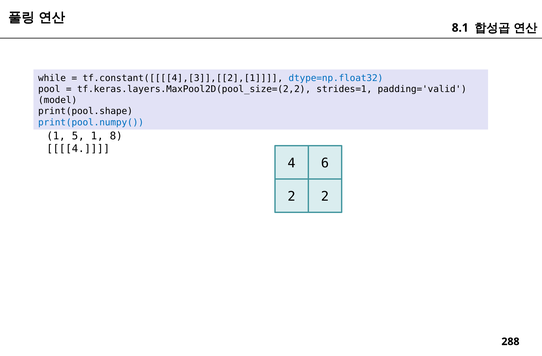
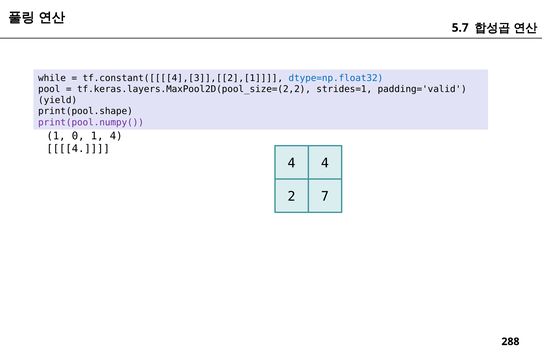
8.1: 8.1 -> 5.7
model: model -> yield
print(pool.numpy( colour: blue -> purple
5: 5 -> 0
1 8: 8 -> 4
6 at (325, 163): 6 -> 4
2 2: 2 -> 7
